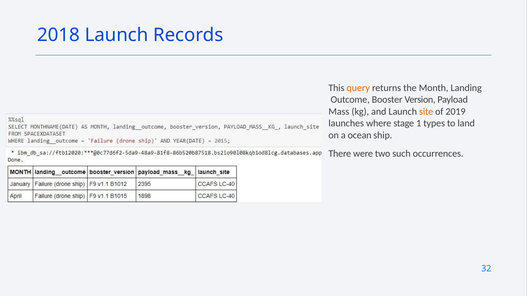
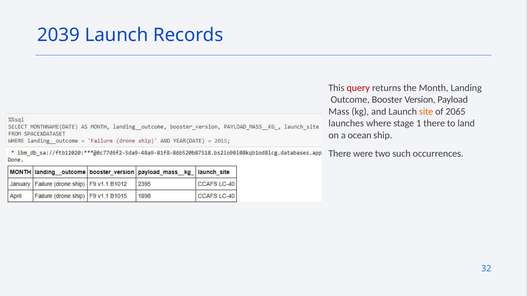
2018: 2018 -> 2039
query colour: orange -> red
2019: 2019 -> 2065
1 types: types -> there
